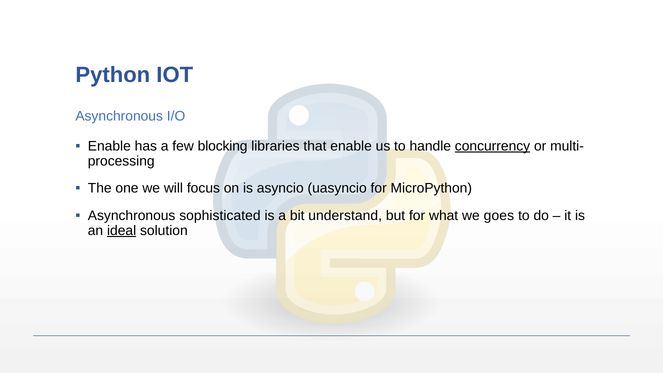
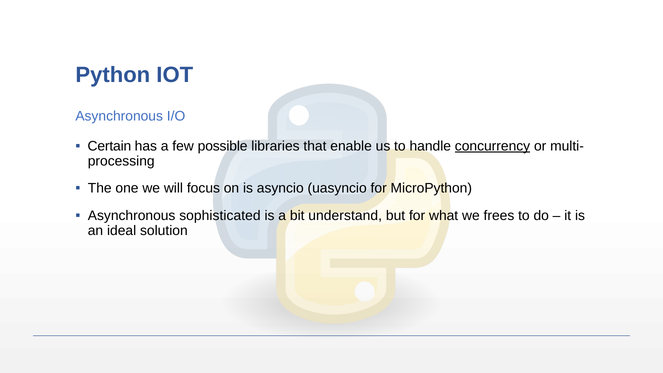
Enable at (109, 146): Enable -> Certain
blocking: blocking -> possible
goes: goes -> frees
ideal underline: present -> none
